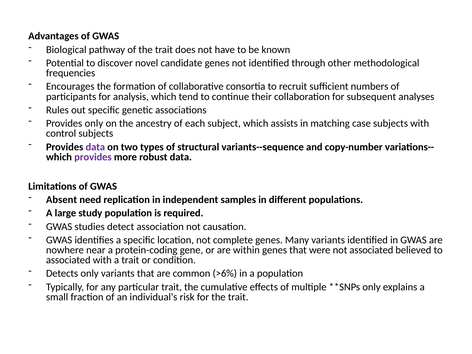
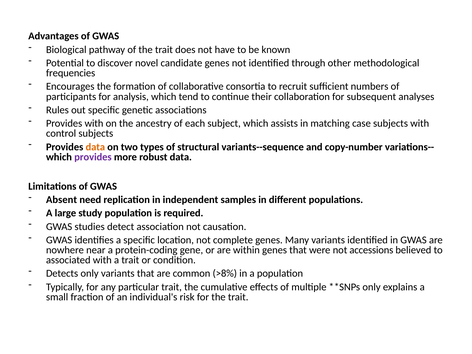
Provides only: only -> with
data at (95, 147) colour: purple -> orange
not associated: associated -> accessions
>6%: >6% -> >8%
